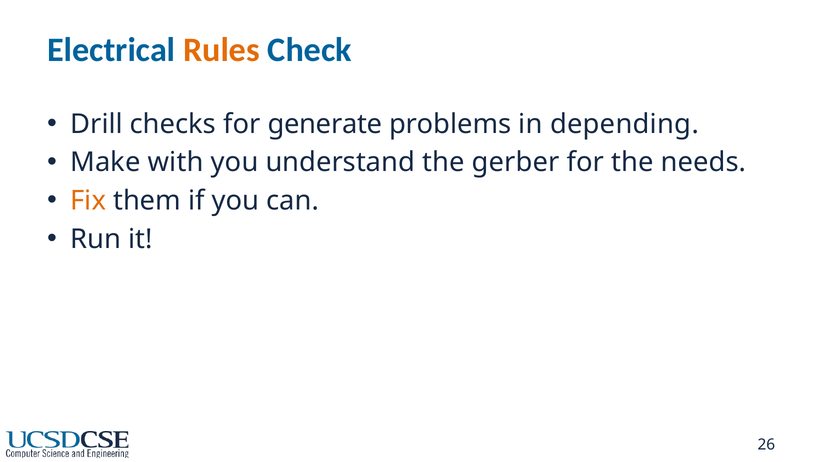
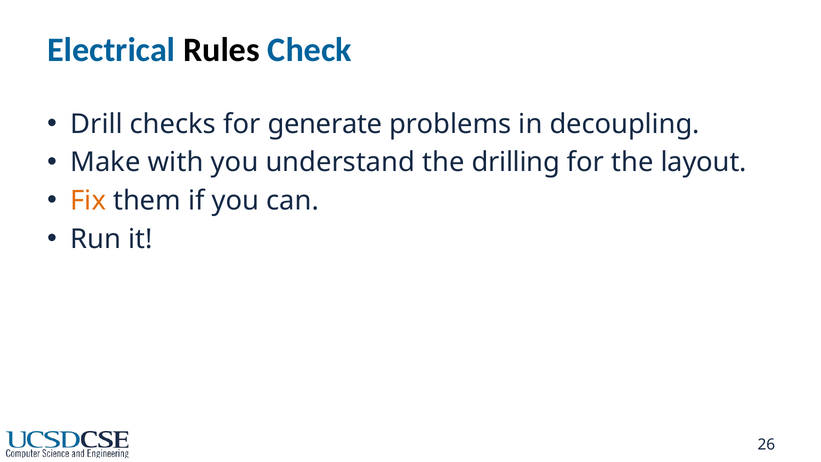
Rules colour: orange -> black
depending: depending -> decoupling
gerber: gerber -> drilling
needs: needs -> layout
